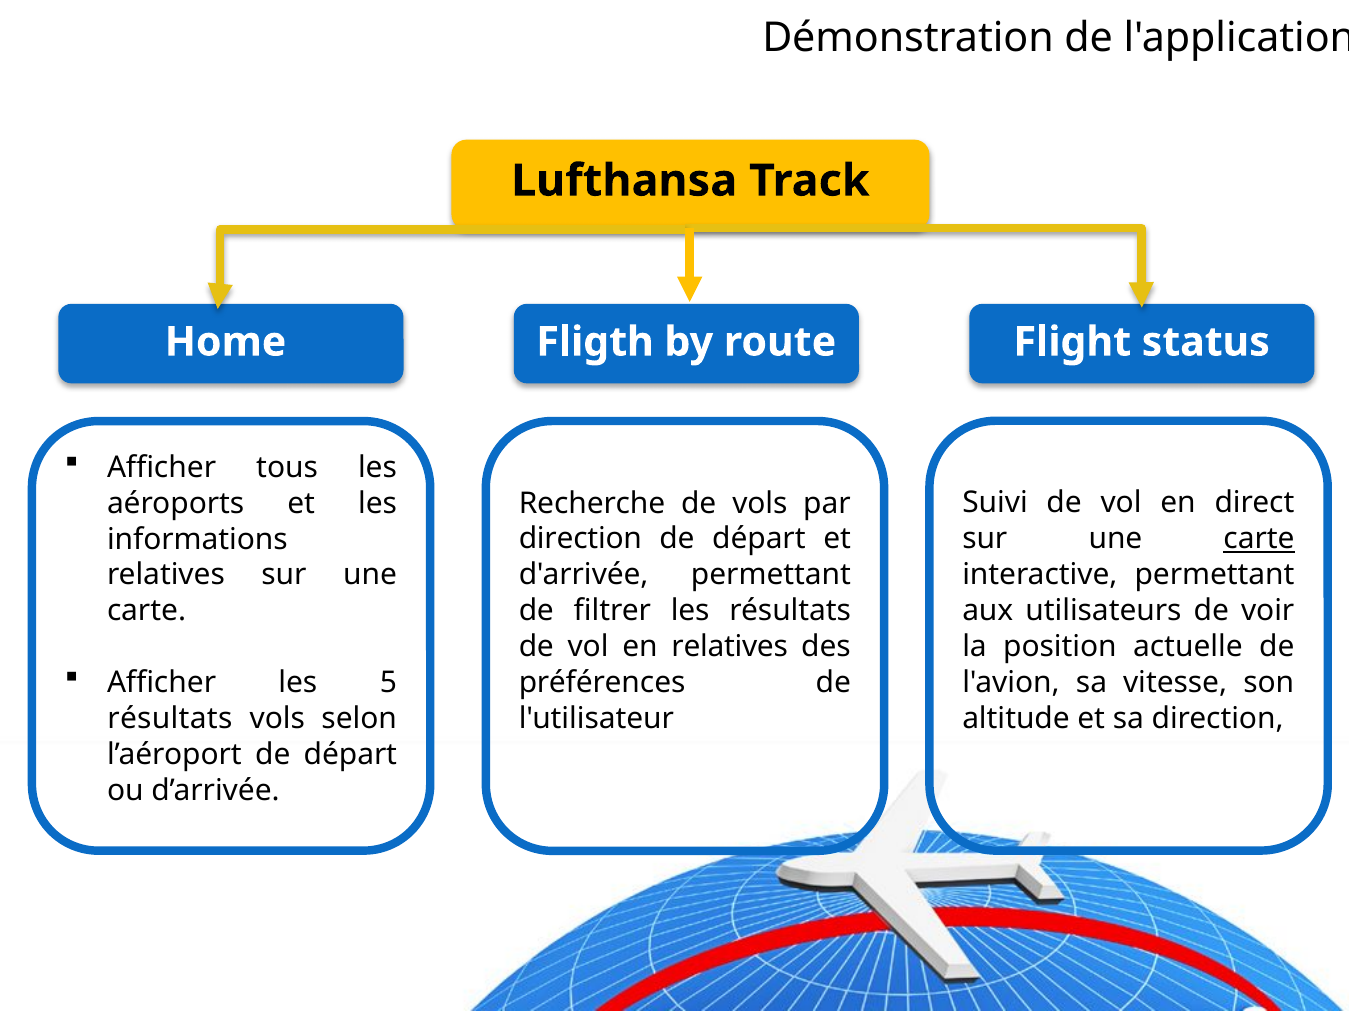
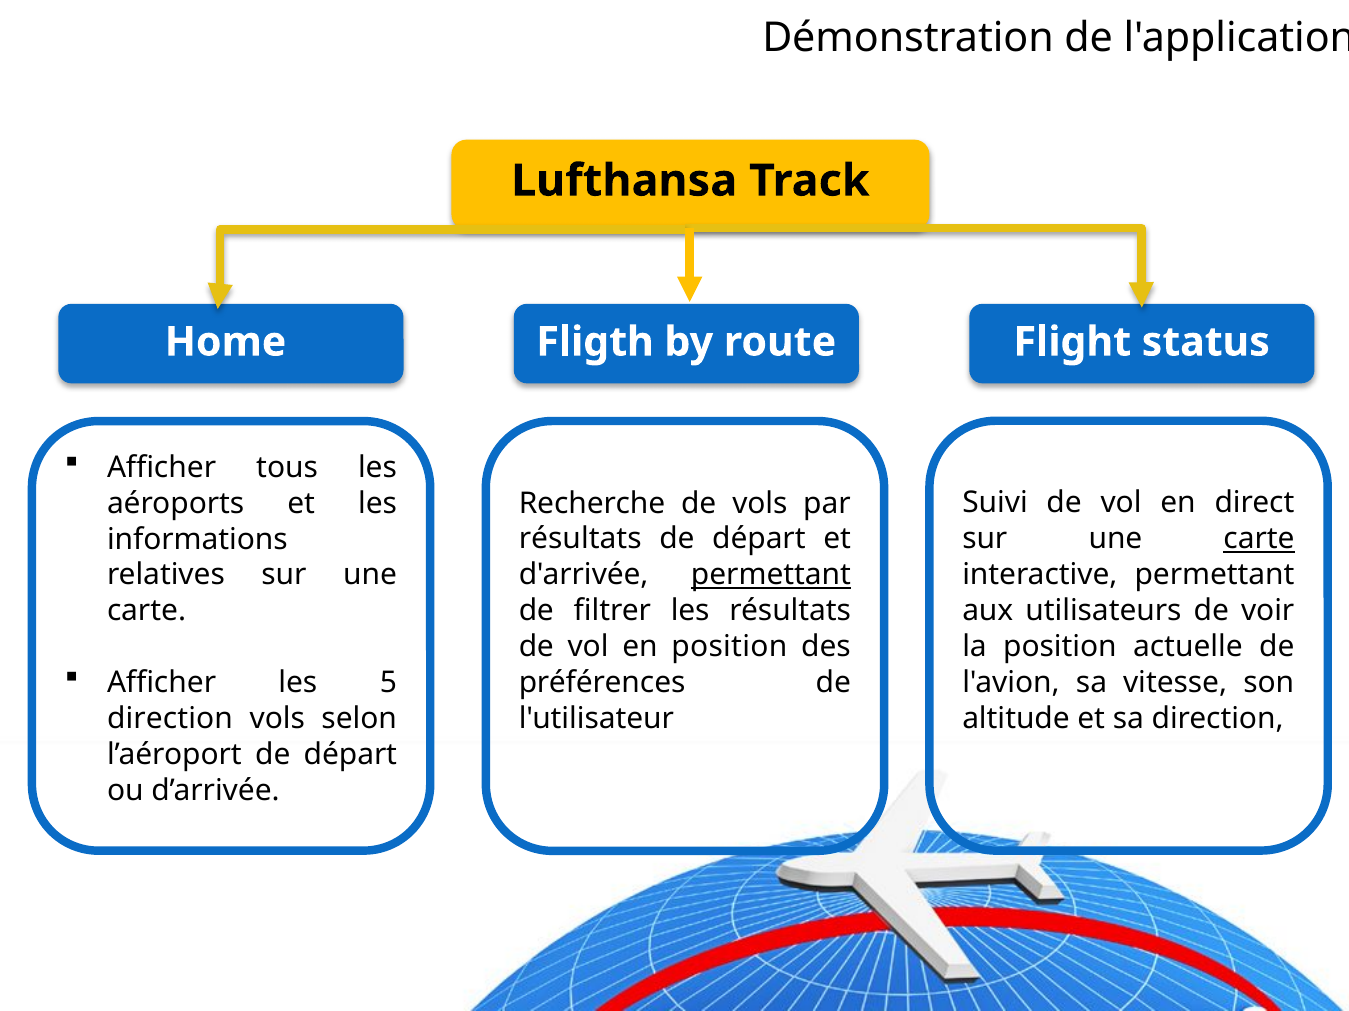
direction at (580, 539): direction -> résultats
permettant at (771, 575) underline: none -> present
en relatives: relatives -> position
résultats at (170, 719): résultats -> direction
